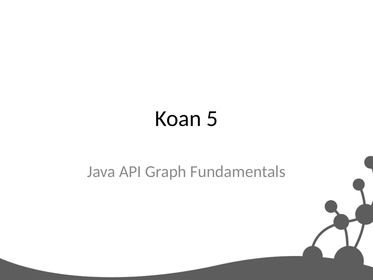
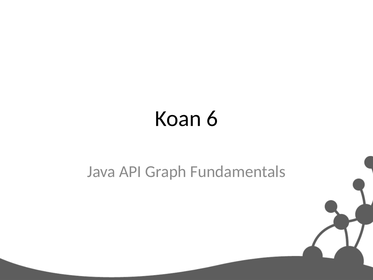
5: 5 -> 6
